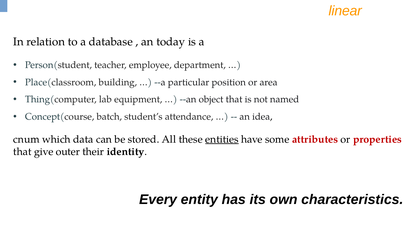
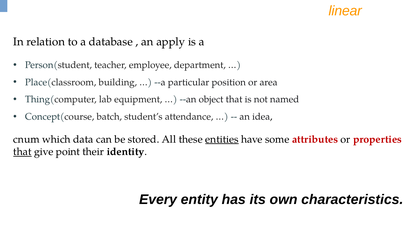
today: today -> apply
that at (22, 151) underline: none -> present
outer: outer -> point
